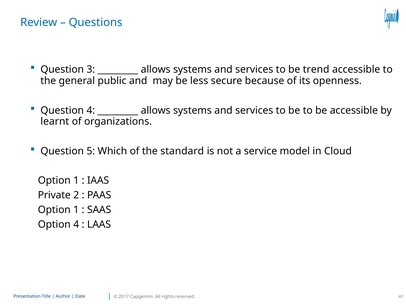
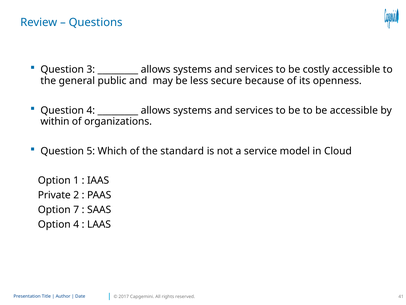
trend: trend -> costly
learnt: learnt -> within
1 at (76, 209): 1 -> 7
